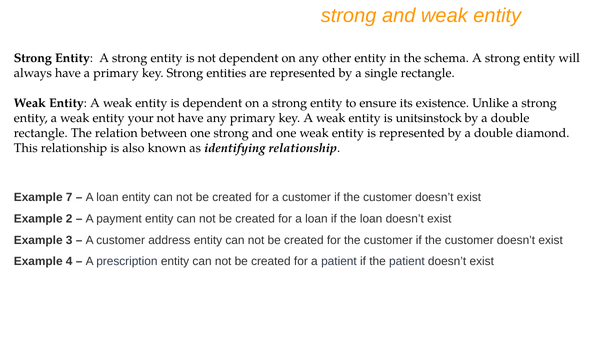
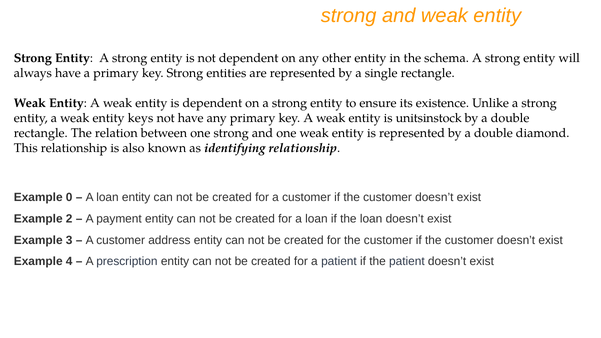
your: your -> keys
7: 7 -> 0
